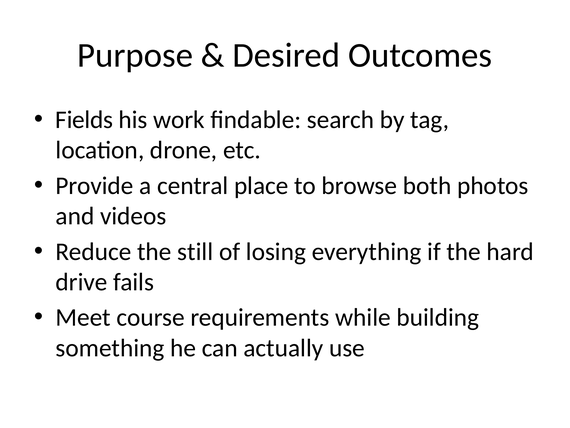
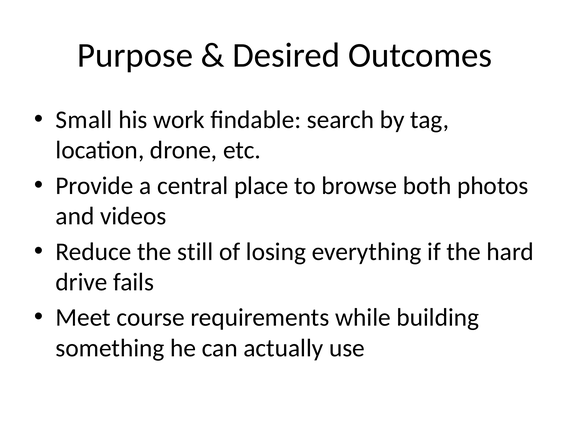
Fields: Fields -> Small
